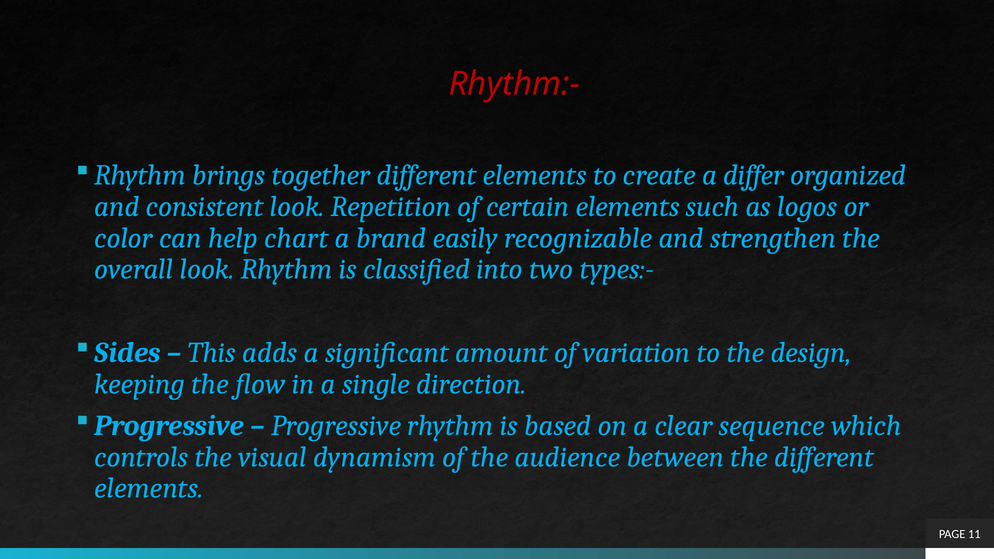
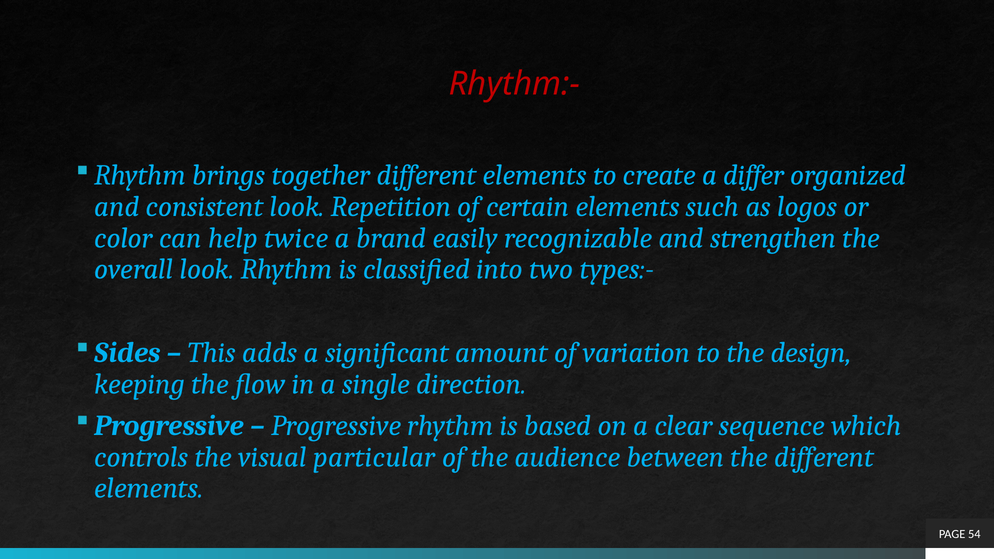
chart: chart -> twice
dynamism: dynamism -> particular
11: 11 -> 54
